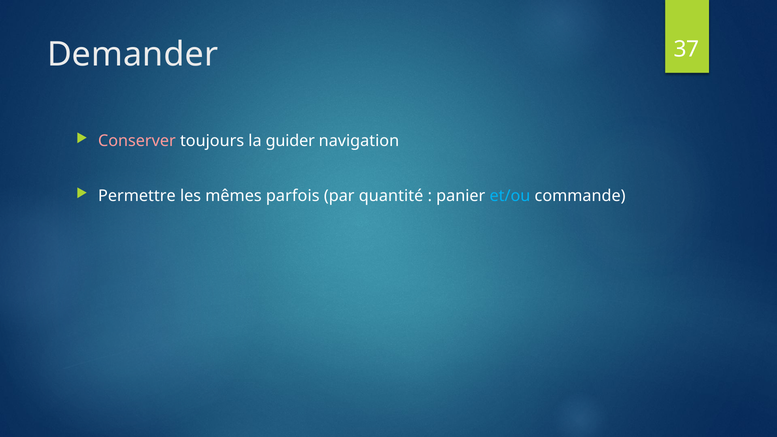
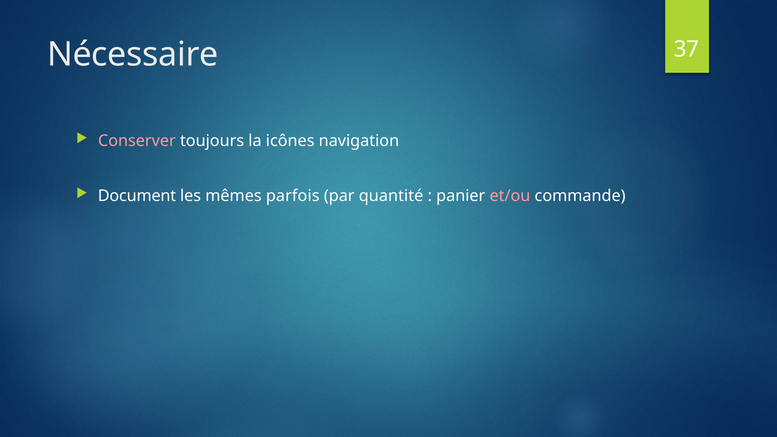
Demander: Demander -> Nécessaire
guider: guider -> icônes
Permettre: Permettre -> Document
et/ou colour: light blue -> pink
